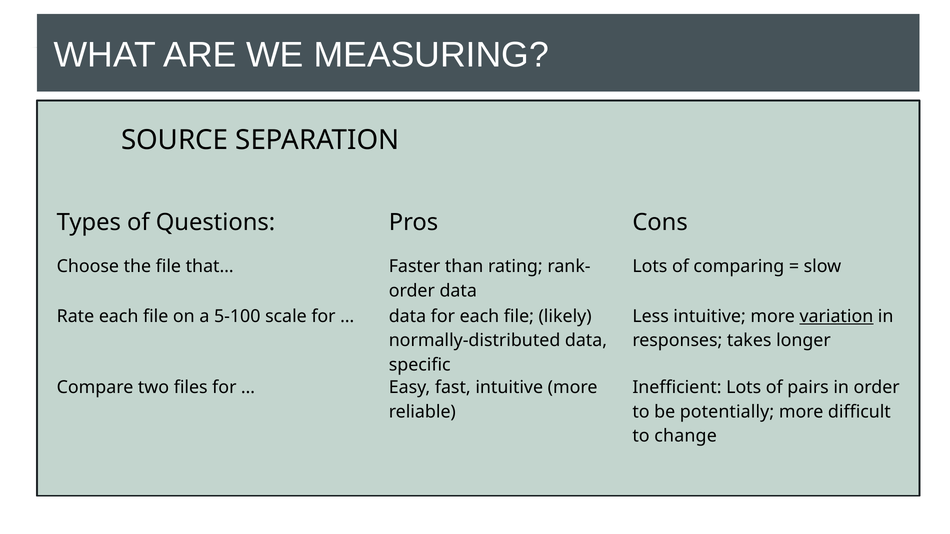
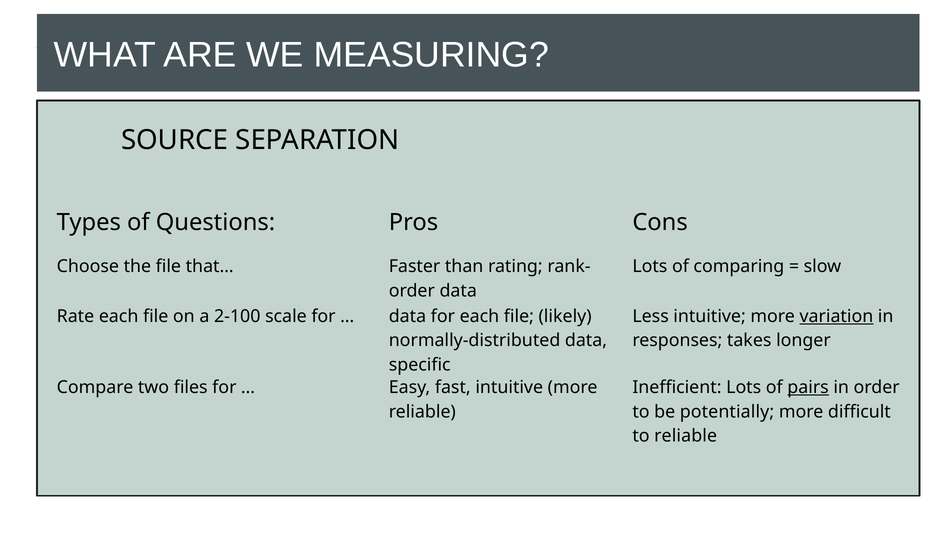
5-100: 5-100 -> 2-100
pairs underline: none -> present
to change: change -> reliable
